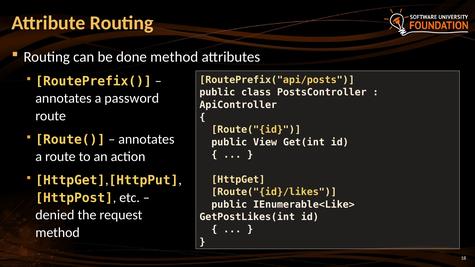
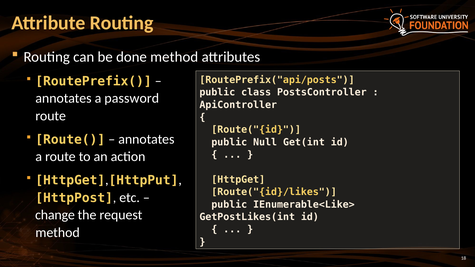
View: View -> Null
denied: denied -> change
